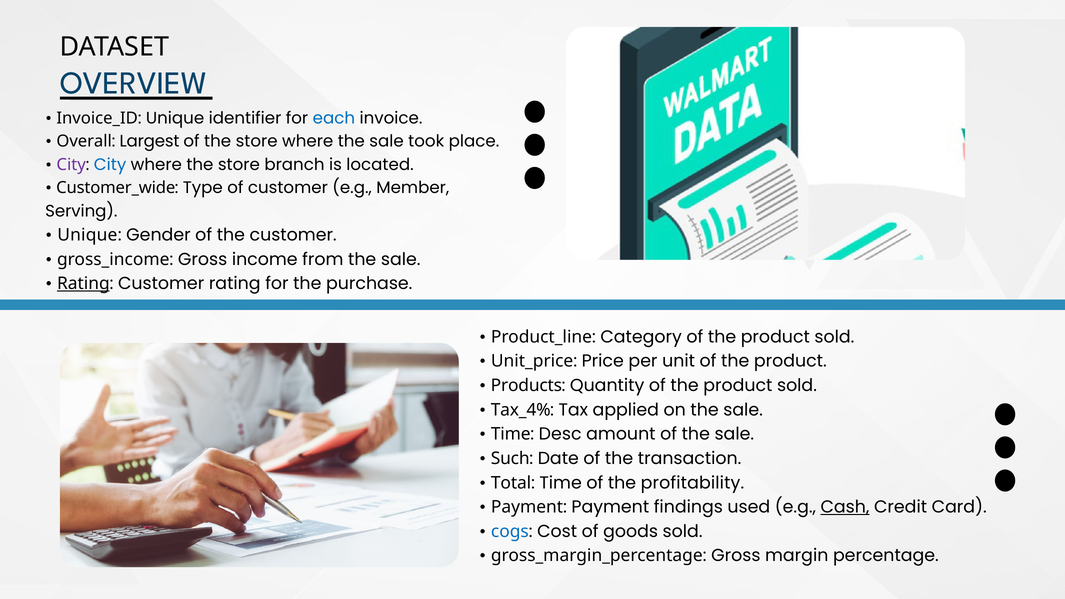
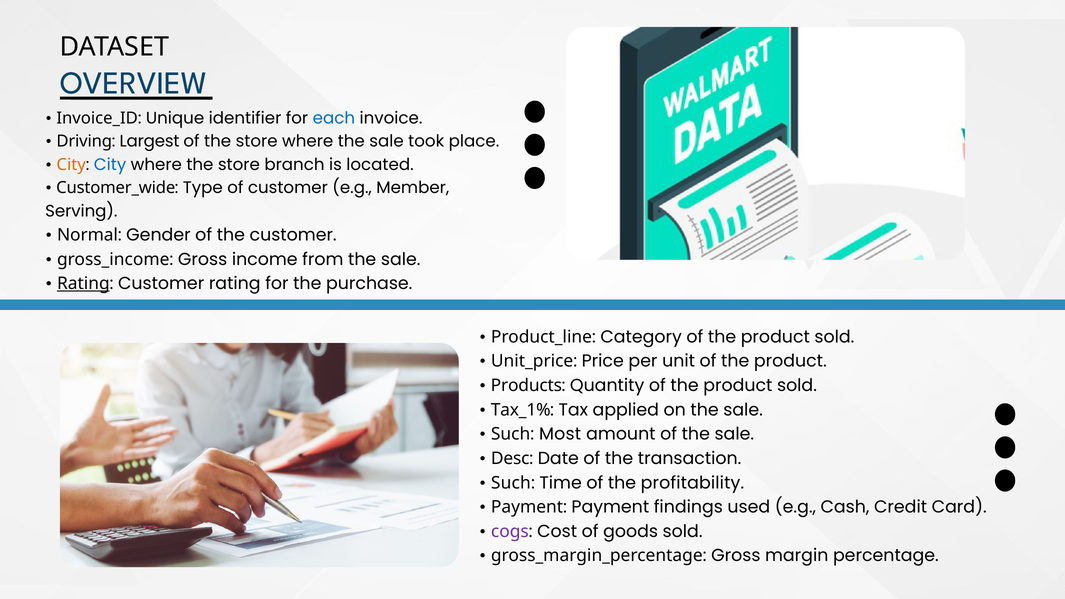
Overall: Overall -> Driving
City at (71, 165) colour: purple -> orange
Unique at (87, 235): Unique -> Normal
Tax_4%: Tax_4% -> Tax_1%
Time at (511, 434): Time -> Such
Desc: Desc -> Most
Such: Such -> Desc
Total at (511, 483): Total -> Such
Cash underline: present -> none
cogs colour: blue -> purple
